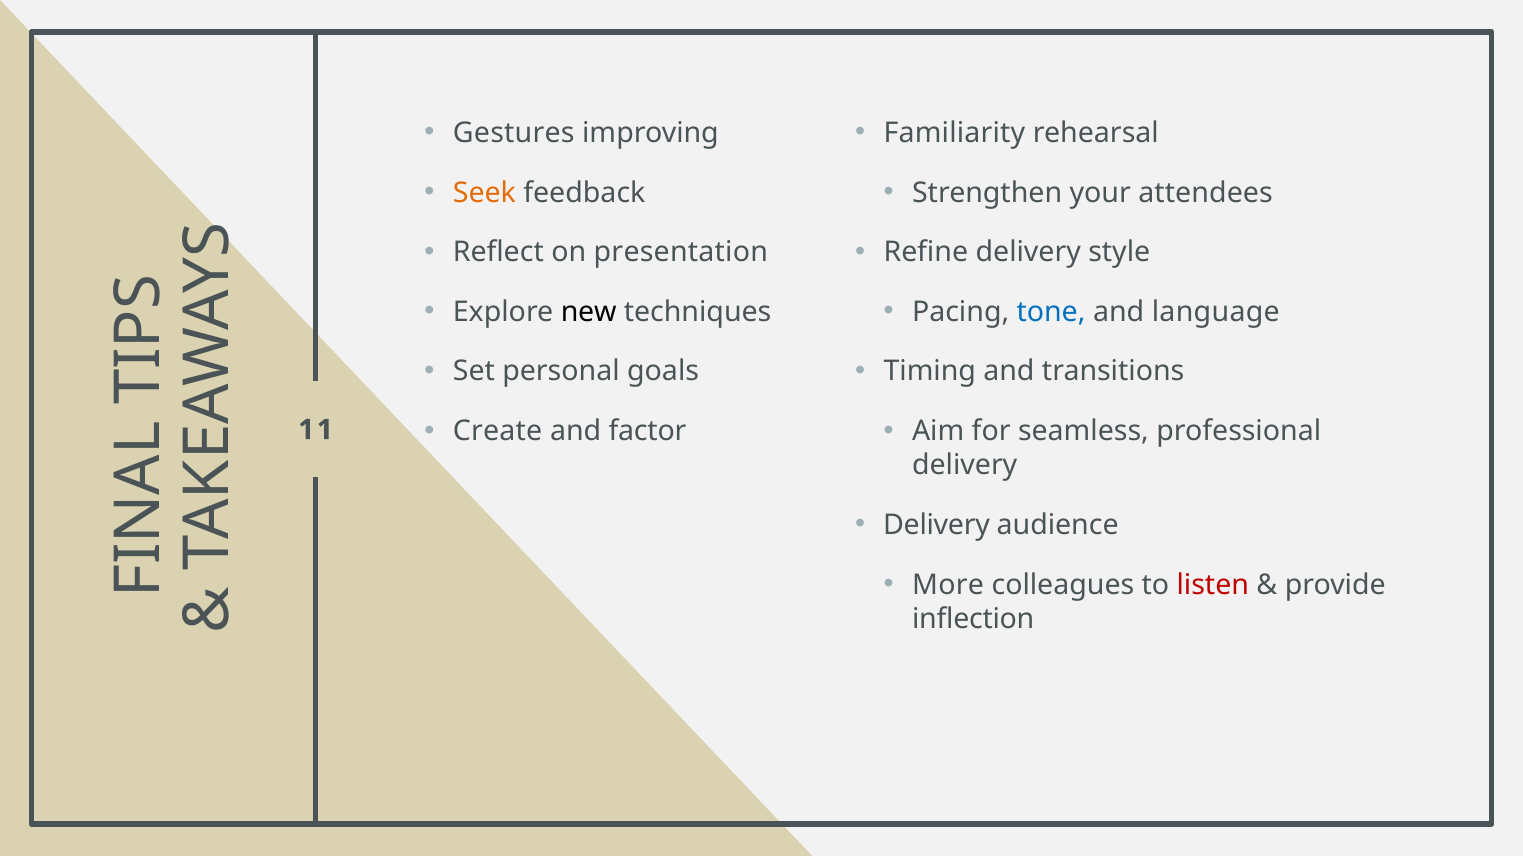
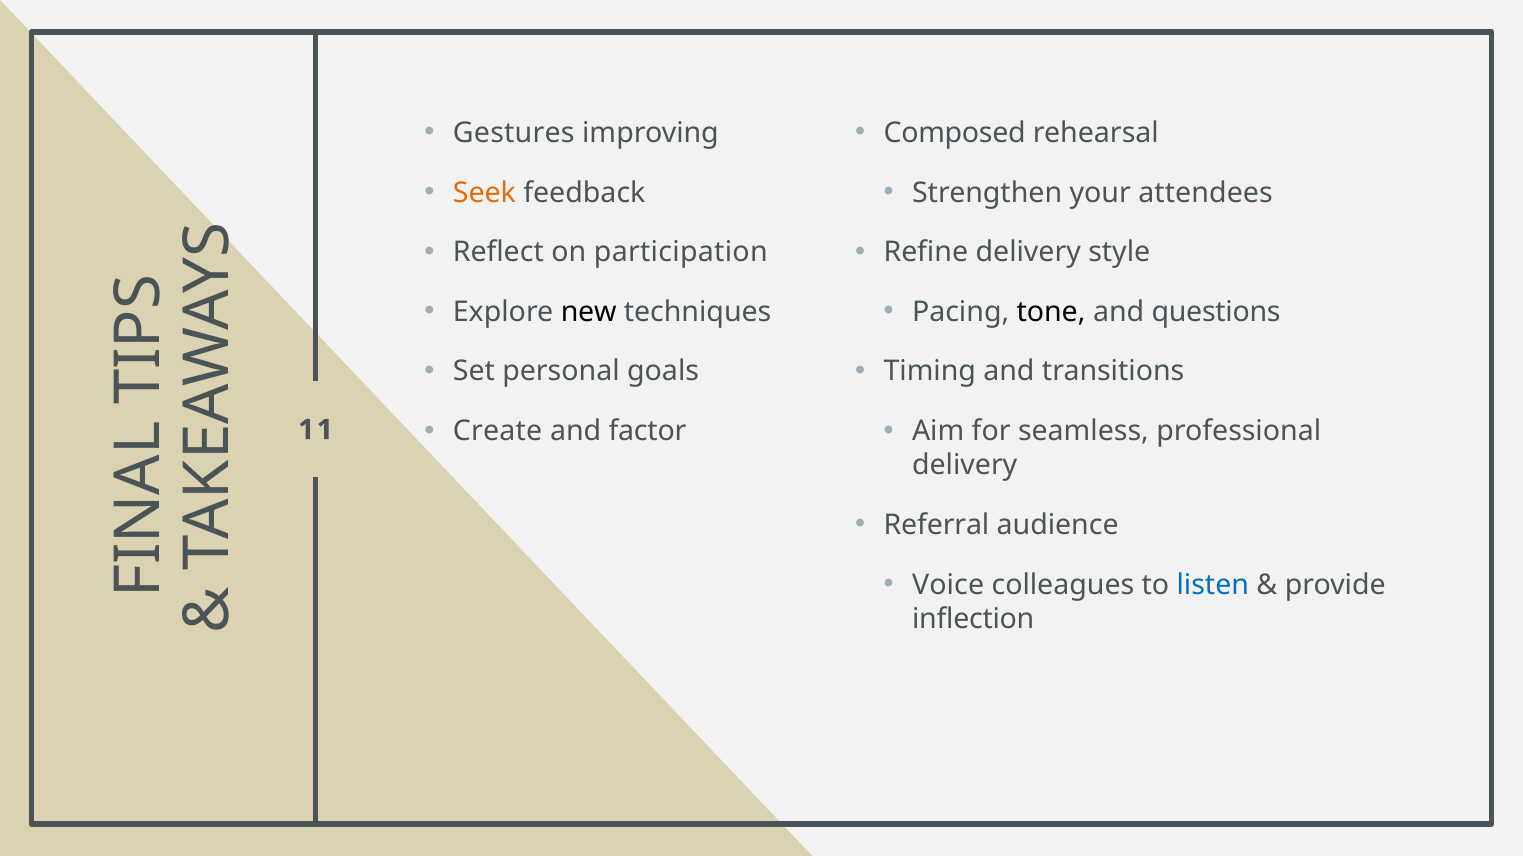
Familiarity: Familiarity -> Composed
presentation: presentation -> participation
tone colour: blue -> black
language: language -> questions
Delivery at (936, 525): Delivery -> Referral
More: More -> Voice
listen colour: red -> blue
